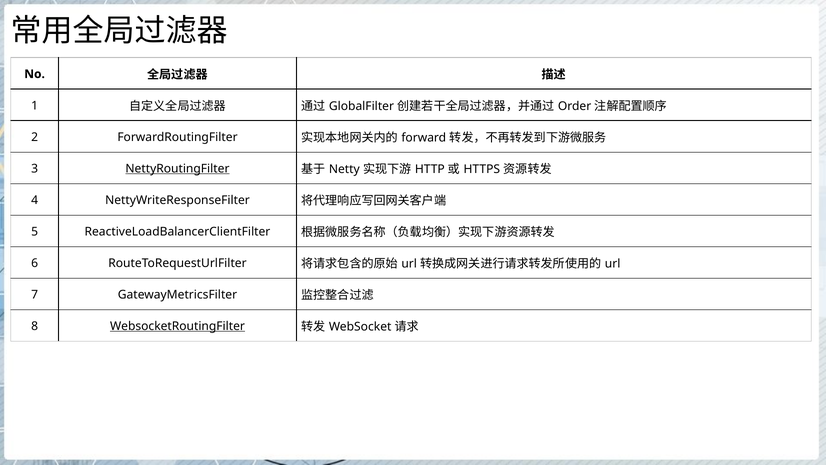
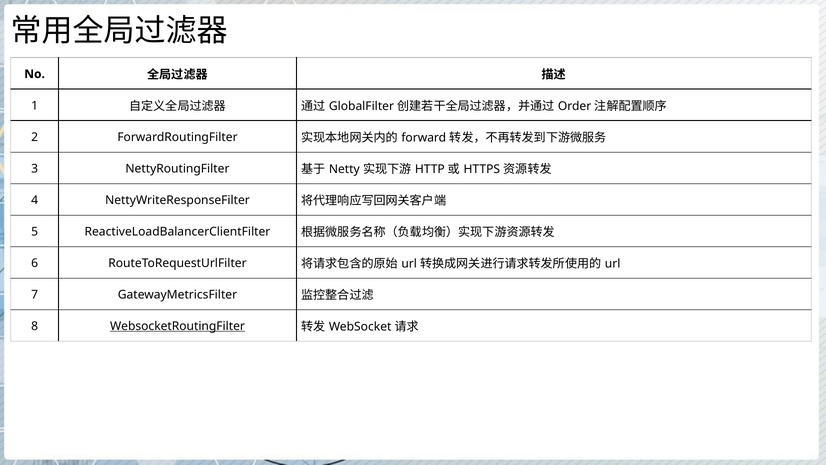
NettyRoutingFilter underline: present -> none
